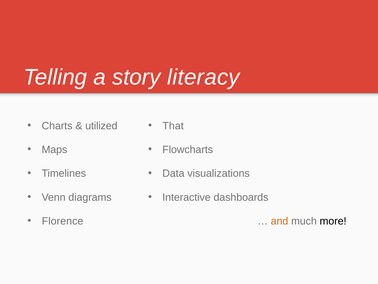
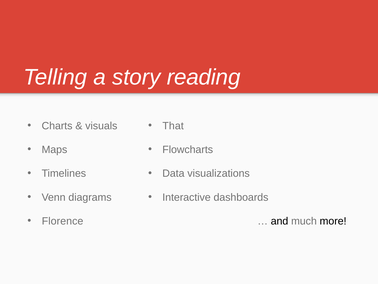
literacy: literacy -> reading
utilized: utilized -> visuals
and colour: orange -> black
